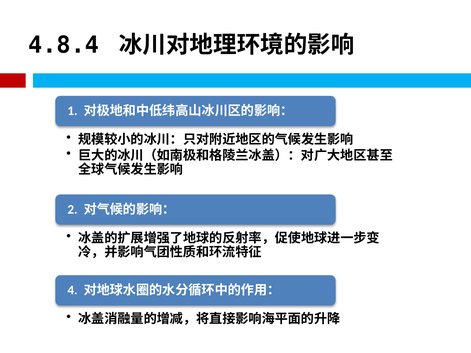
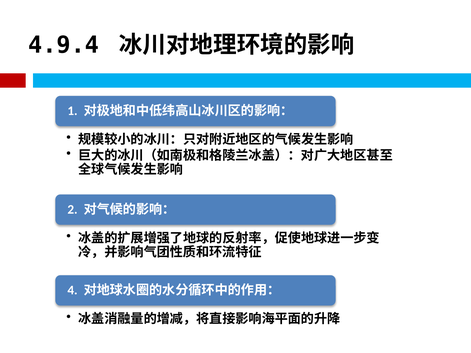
4.8.4: 4.8.4 -> 4.9.4
